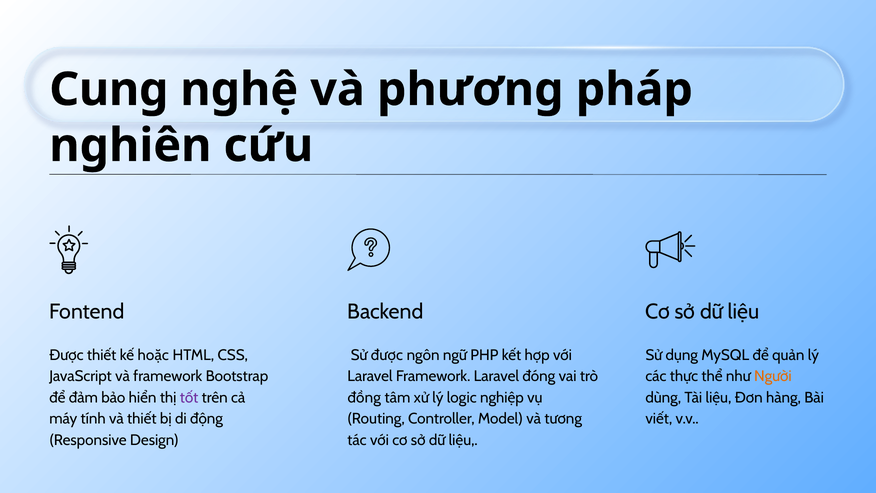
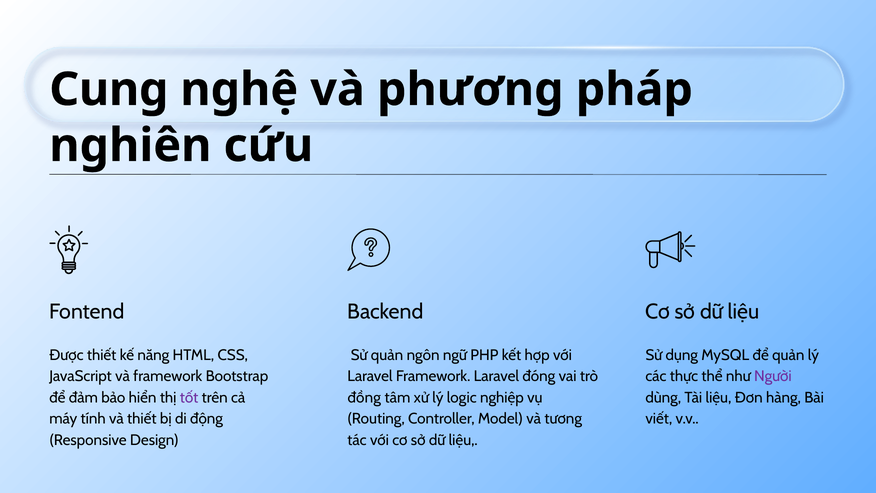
hoặc: hoặc -> năng
Sử được: được -> quản
Người colour: orange -> purple
